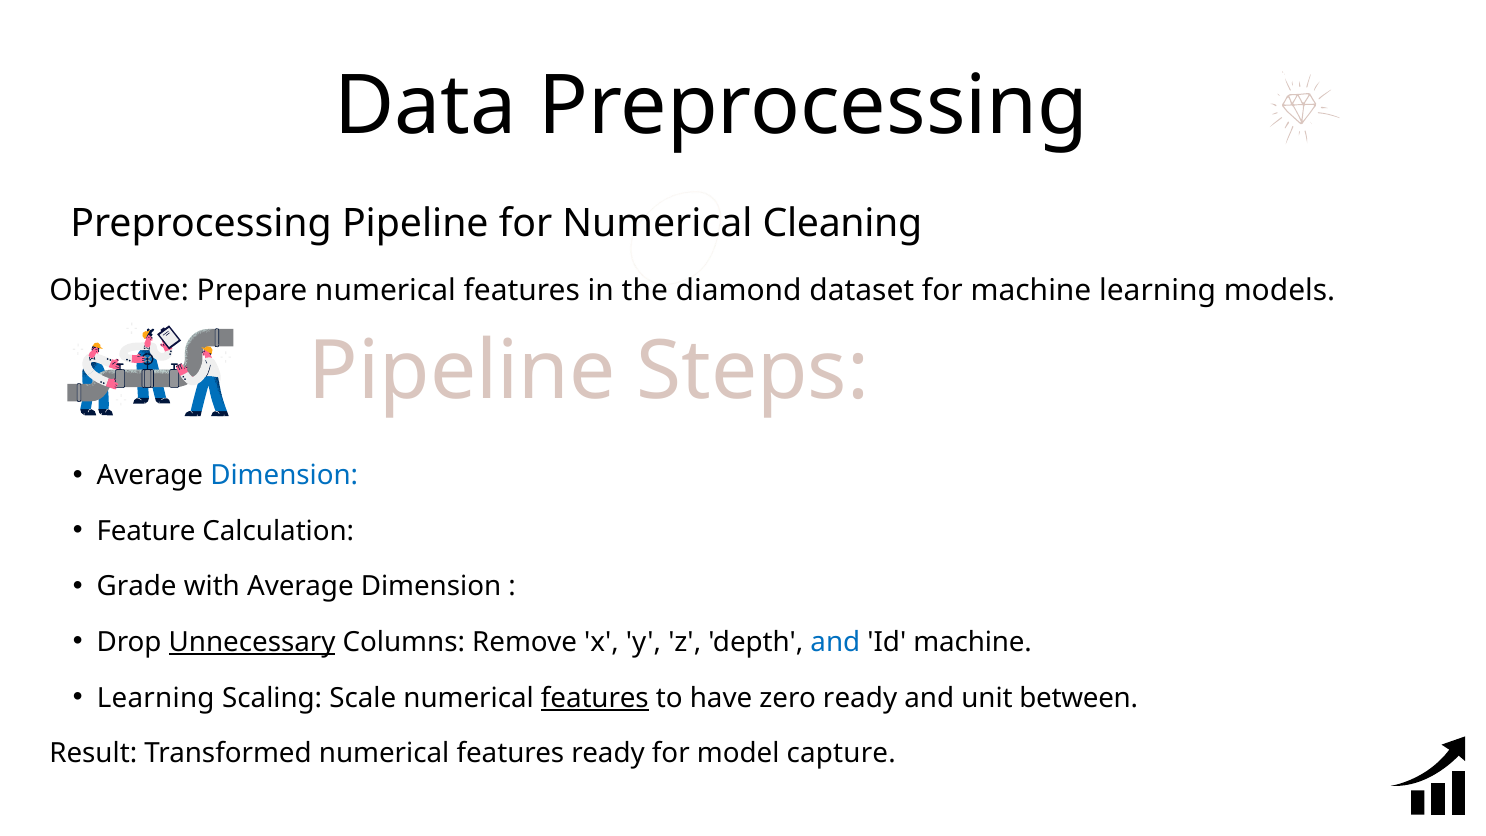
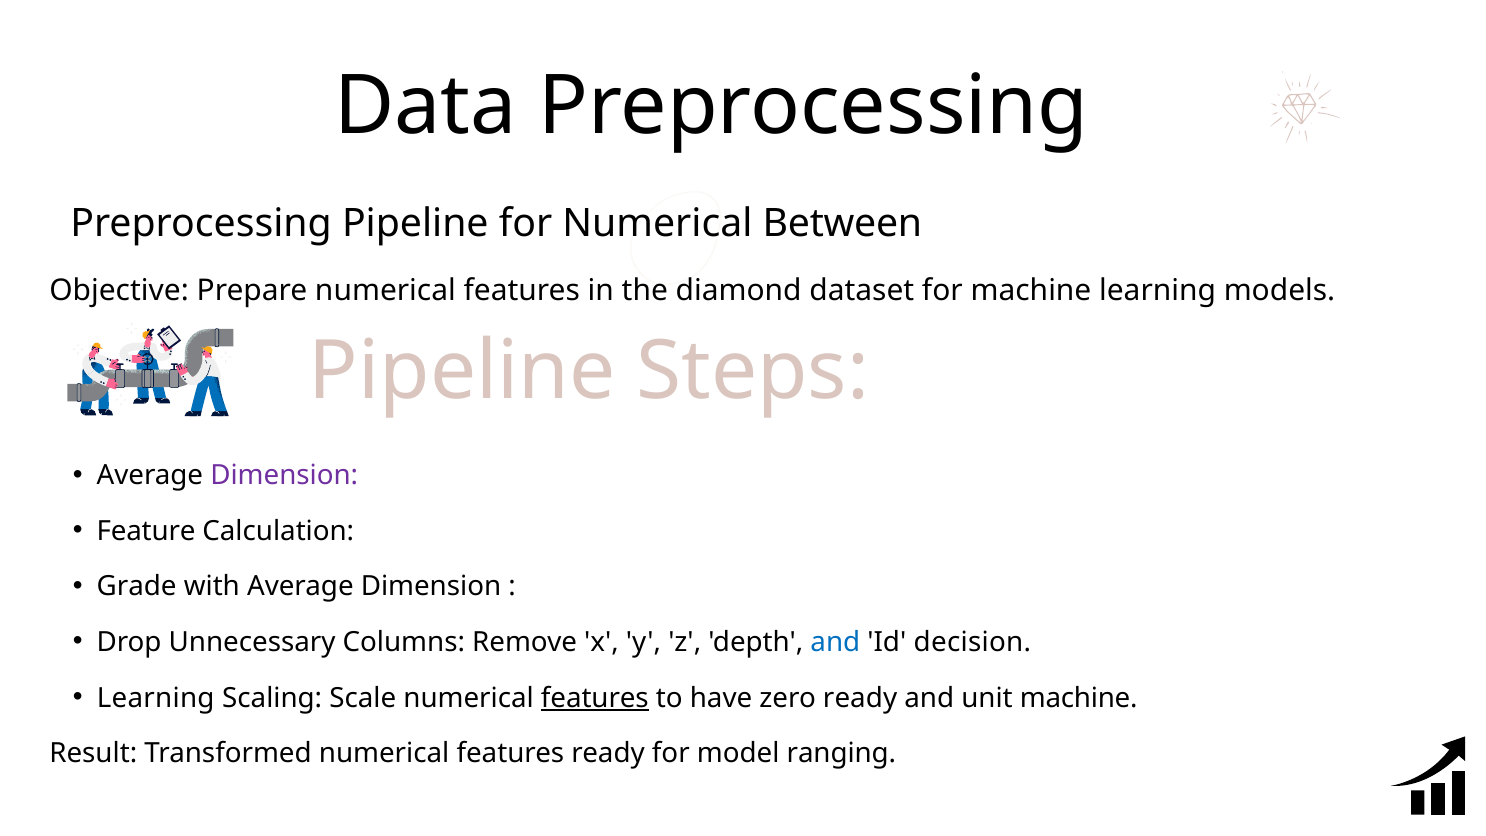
Cleaning: Cleaning -> Between
Dimension at (284, 476) colour: blue -> purple
Unnecessary underline: present -> none
Id machine: machine -> decision
unit between: between -> machine
capture: capture -> ranging
